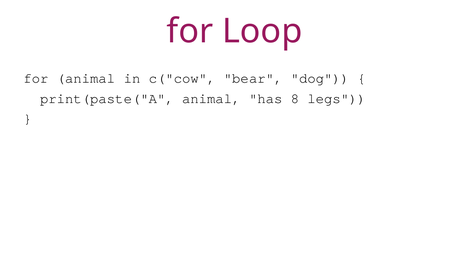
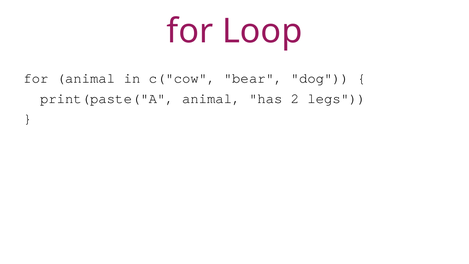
8: 8 -> 2
